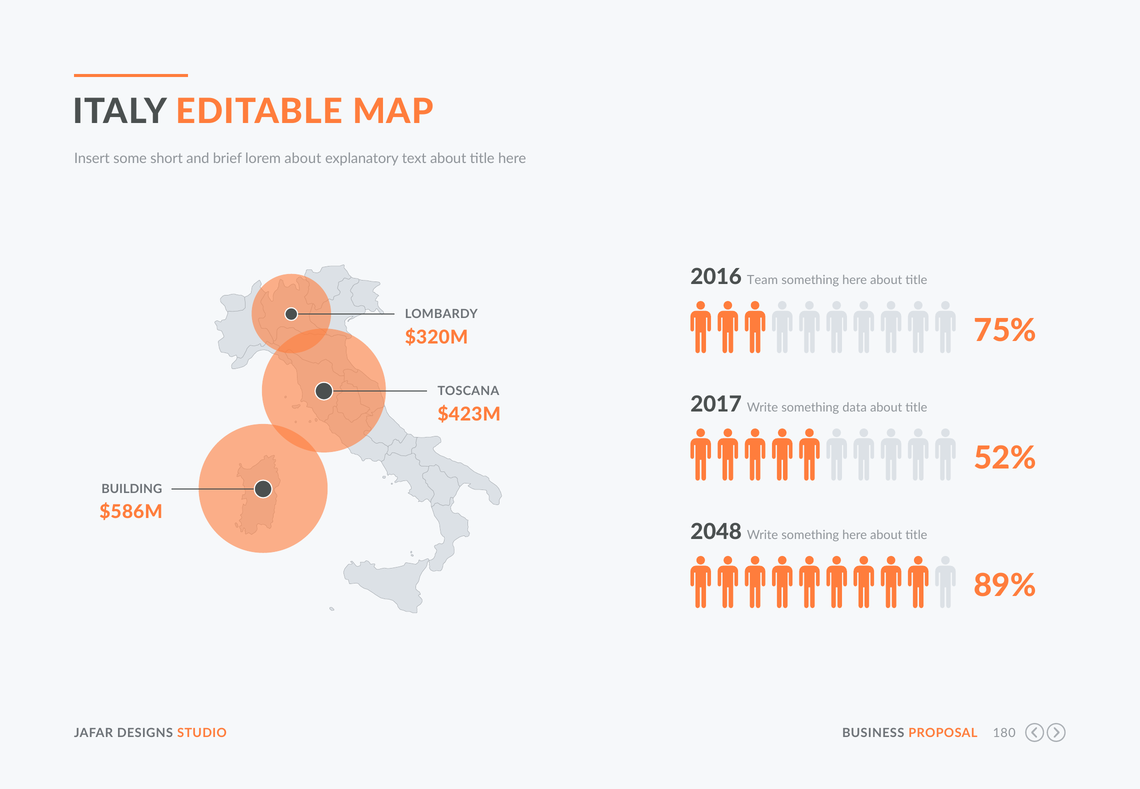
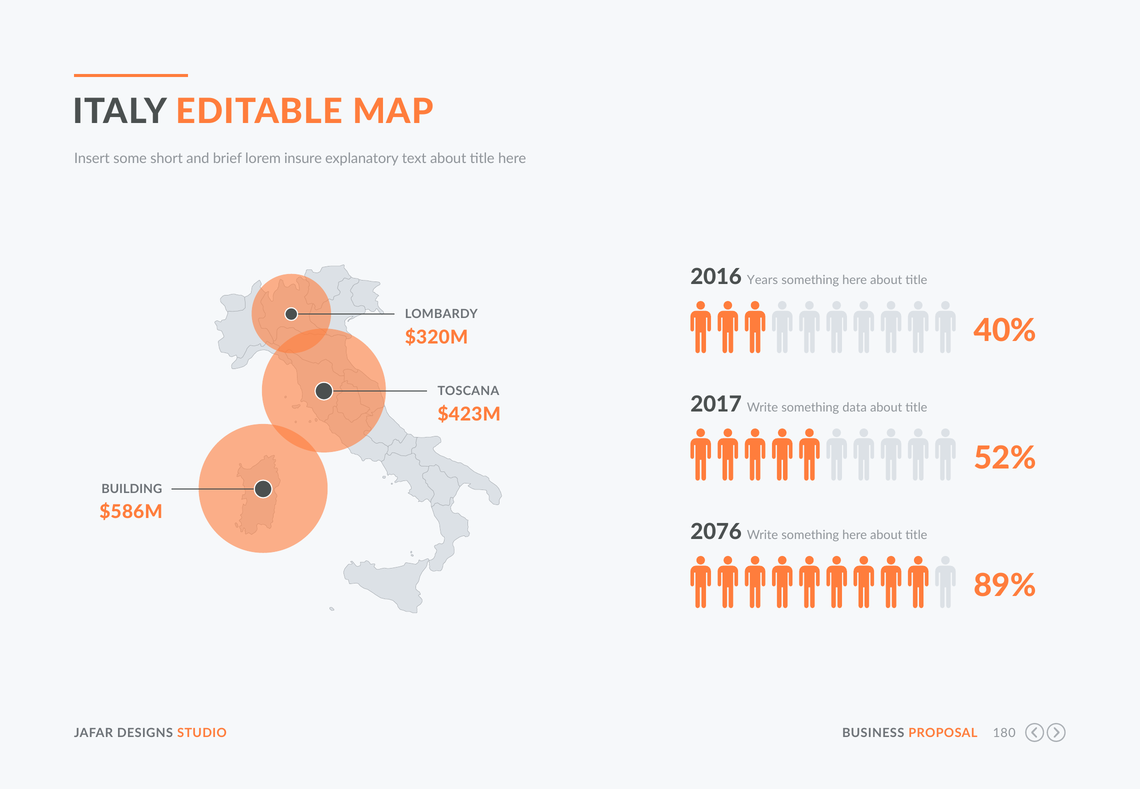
lorem about: about -> insure
Team: Team -> Years
75%: 75% -> 40%
2048: 2048 -> 2076
